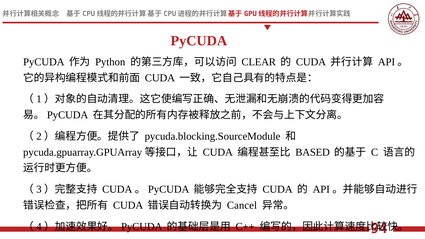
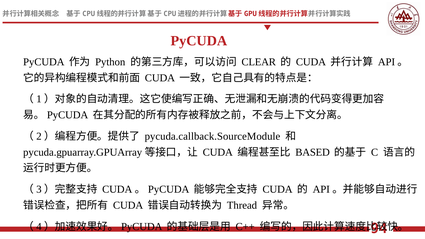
pycuda.blocking.SourceModule: pycuda.blocking.SourceModule -> pycuda.callback.SourceModule
Cancel: Cancel -> Thread
